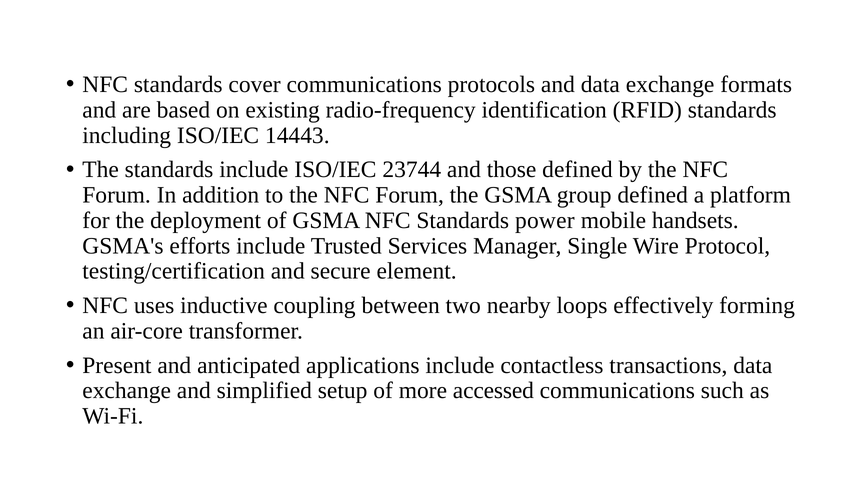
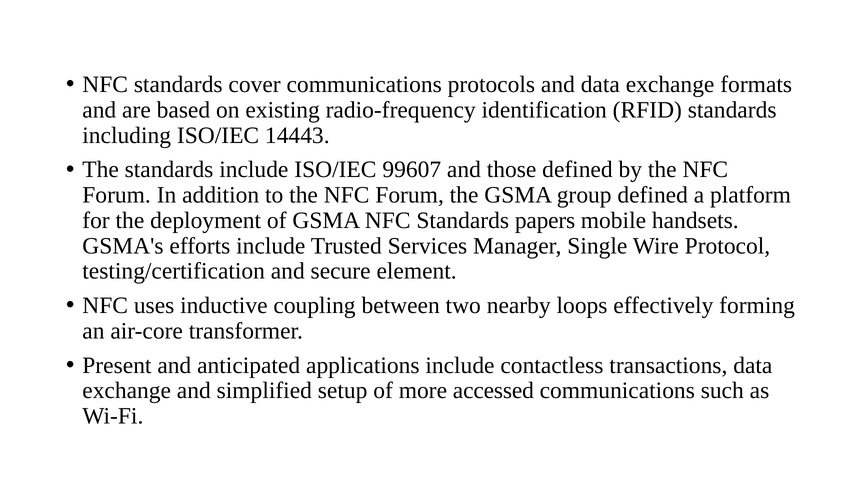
23744: 23744 -> 99607
power: power -> papers
